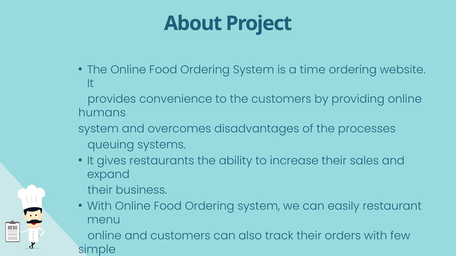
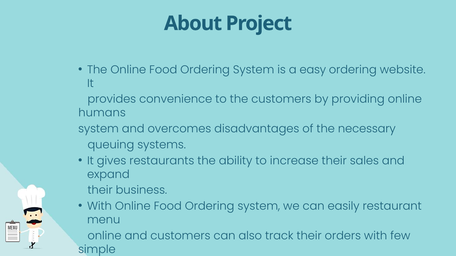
time: time -> easy
processes: processes -> necessary
